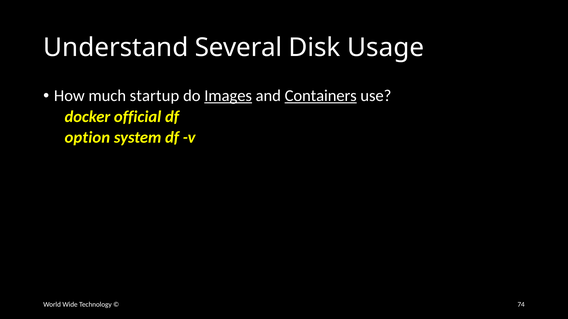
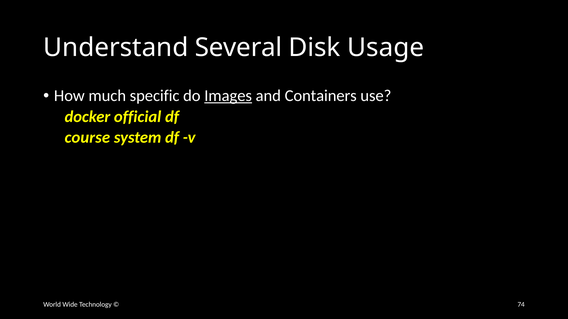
startup: startup -> specific
Containers underline: present -> none
option: option -> course
